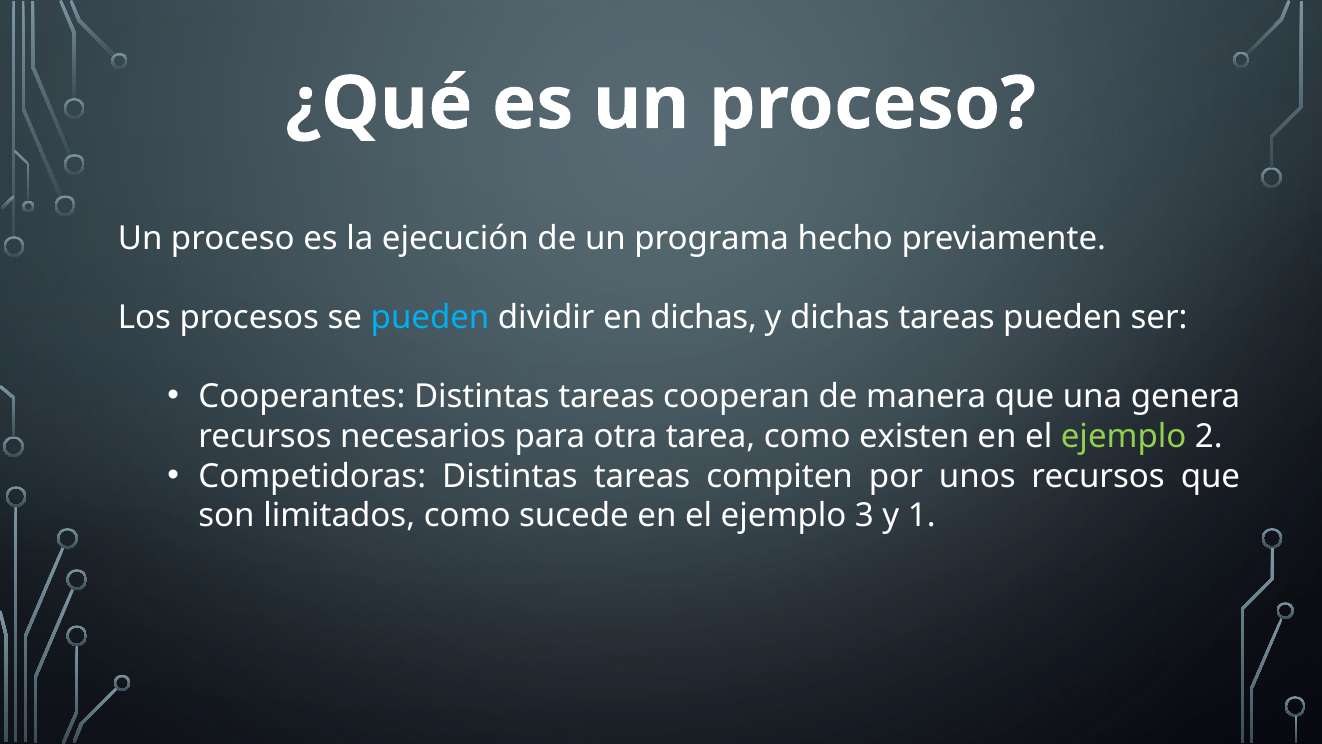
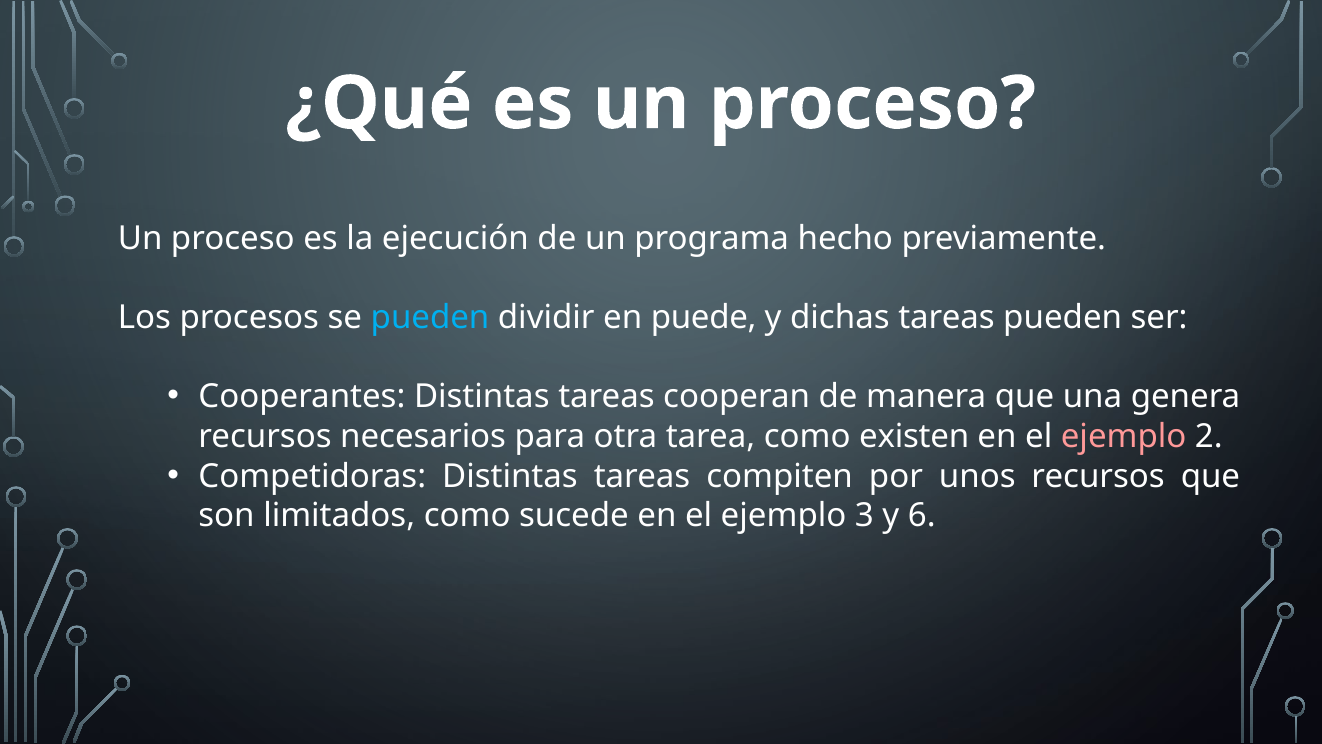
en dichas: dichas -> puede
ejemplo at (1124, 436) colour: light green -> pink
1: 1 -> 6
